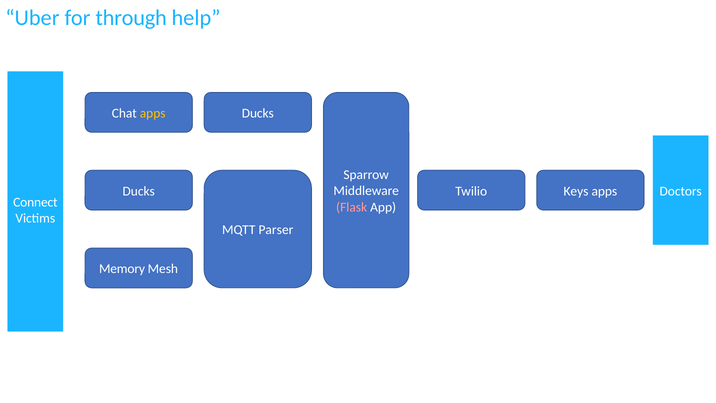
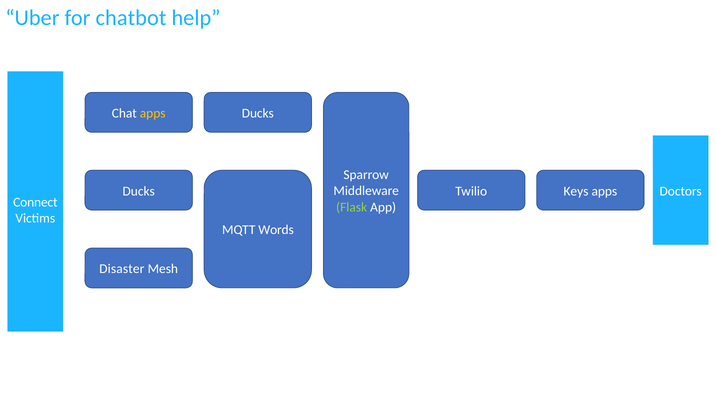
through: through -> chatbot
Flask colour: pink -> light green
Parser: Parser -> Words
Memory: Memory -> Disaster
